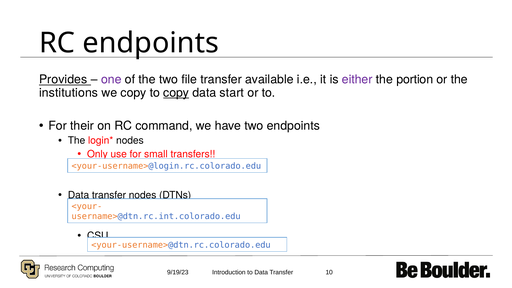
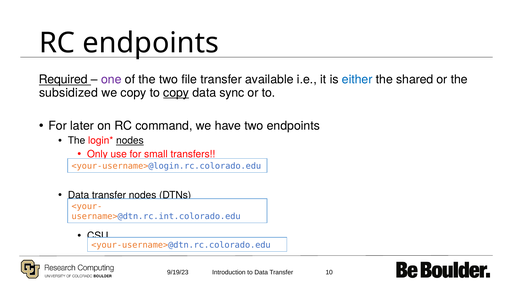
Provides: Provides -> Required
either colour: purple -> blue
portion: portion -> shared
institutions: institutions -> subsidized
start: start -> sync
their: their -> later
nodes at (130, 141) underline: none -> present
